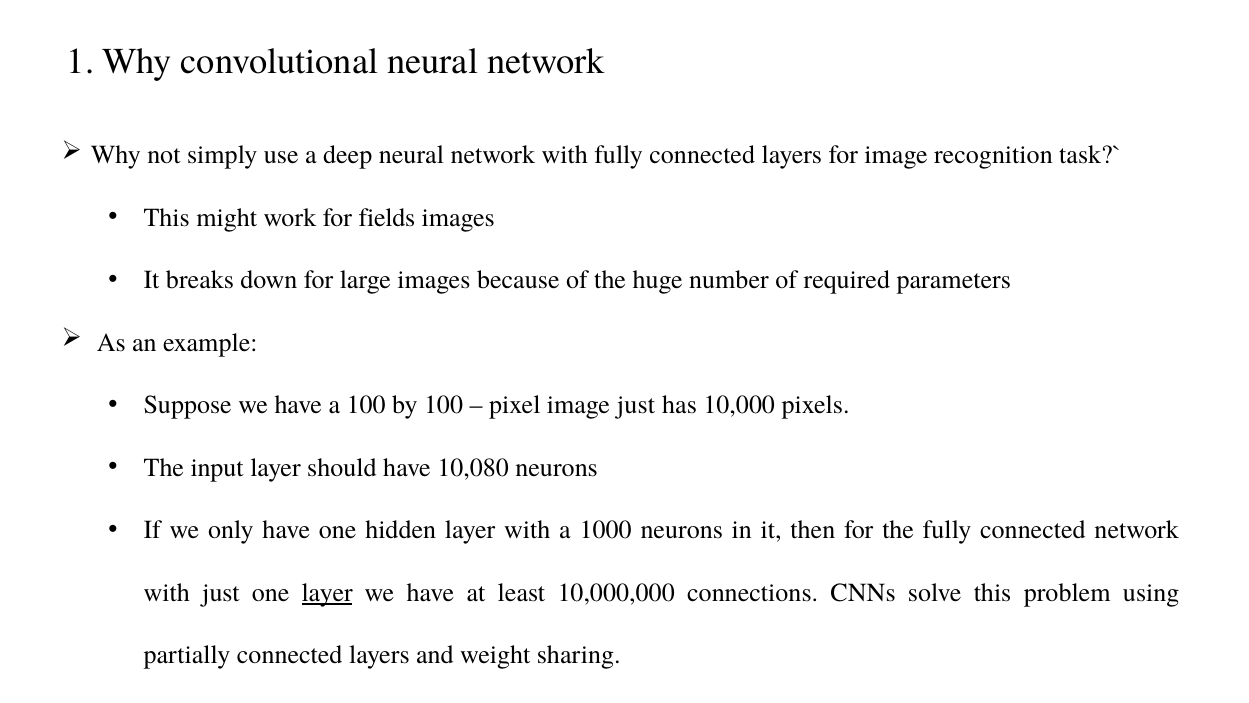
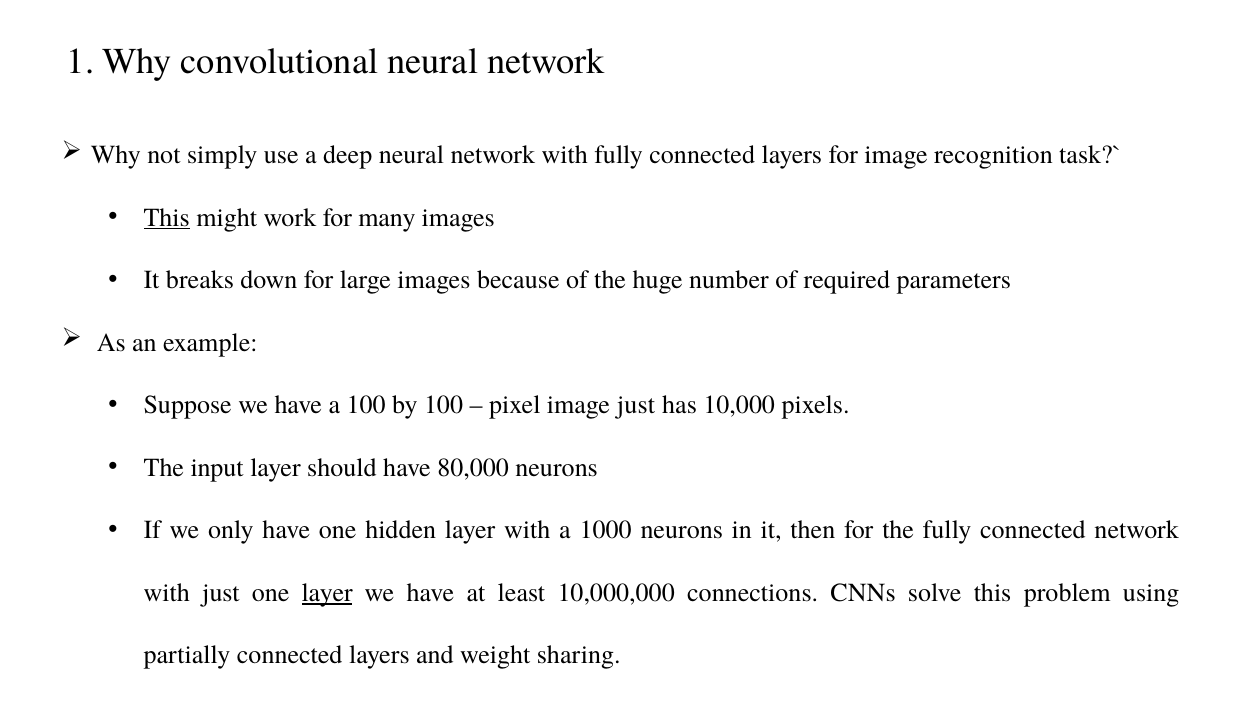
This at (167, 217) underline: none -> present
fields: fields -> many
10,080: 10,080 -> 80,000
